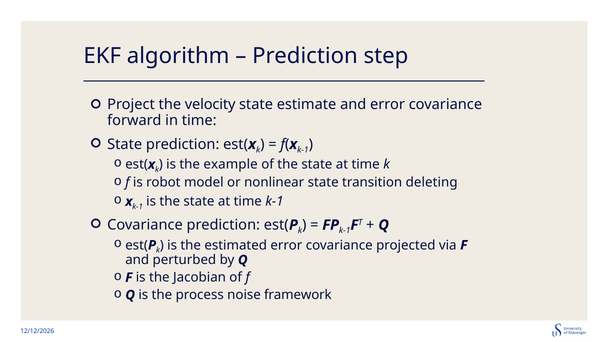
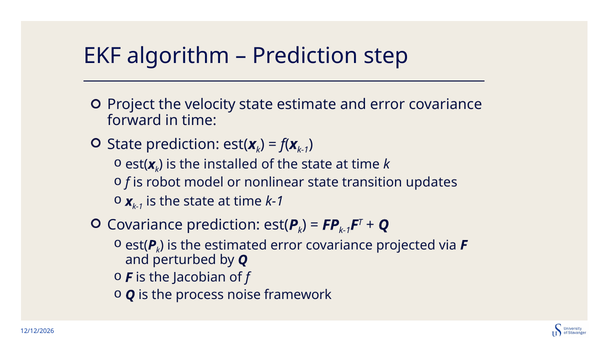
example: example -> installed
deleting: deleting -> updates
